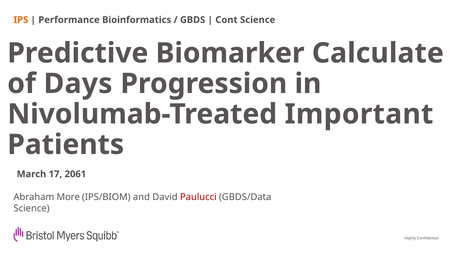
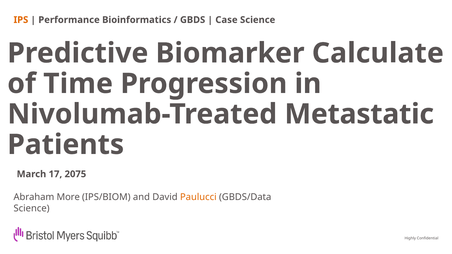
Cont: Cont -> Case
Days: Days -> Time
Important: Important -> Metastatic
2061: 2061 -> 2075
Paulucci colour: red -> orange
